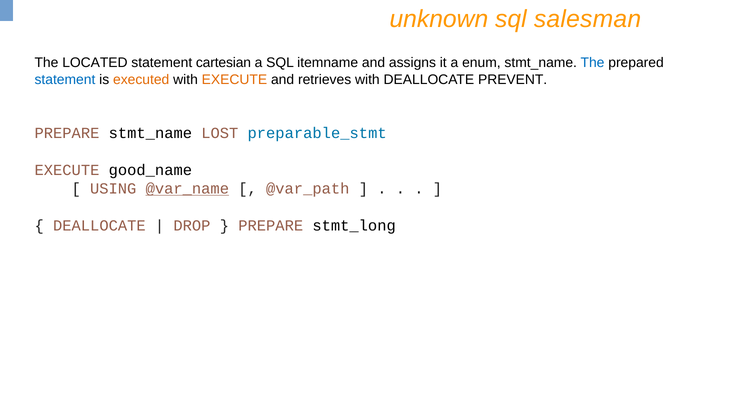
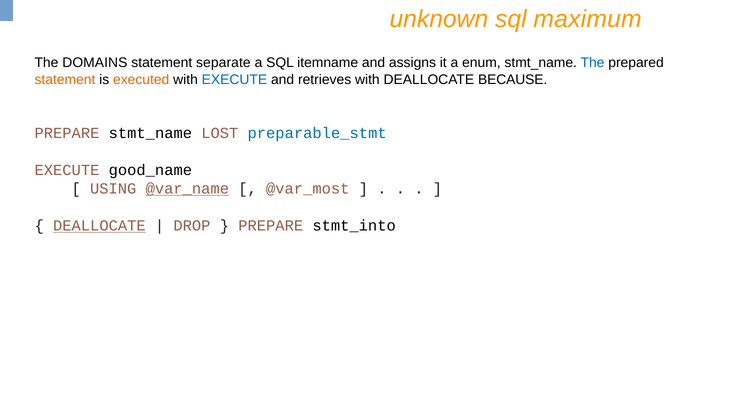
salesman: salesman -> maximum
LOCATED: LOCATED -> DOMAINS
cartesian: cartesian -> separate
statement at (65, 80) colour: blue -> orange
EXECUTE at (234, 80) colour: orange -> blue
PREVENT: PREVENT -> BECAUSE
@var_path: @var_path -> @var_most
DEALLOCATE at (99, 226) underline: none -> present
stmt_long: stmt_long -> stmt_into
